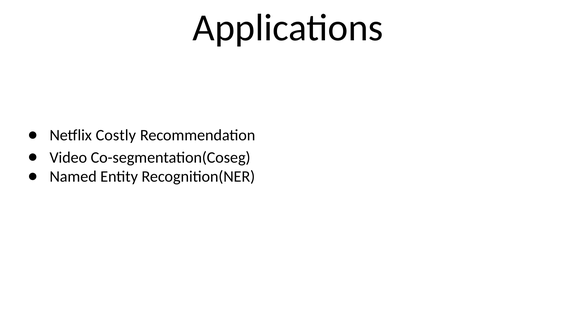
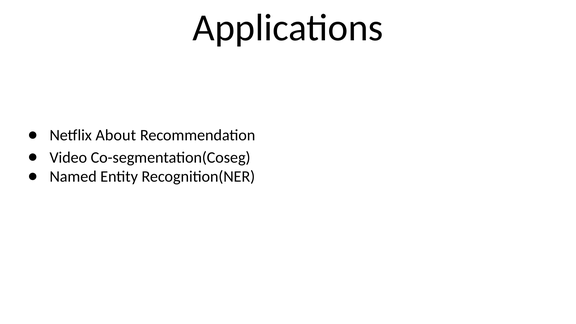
Costly: Costly -> About
